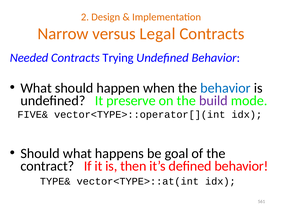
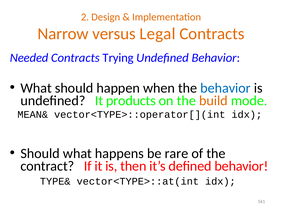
preserve: preserve -> products
build colour: purple -> orange
FIVE&: FIVE& -> MEAN&
goal: goal -> rare
